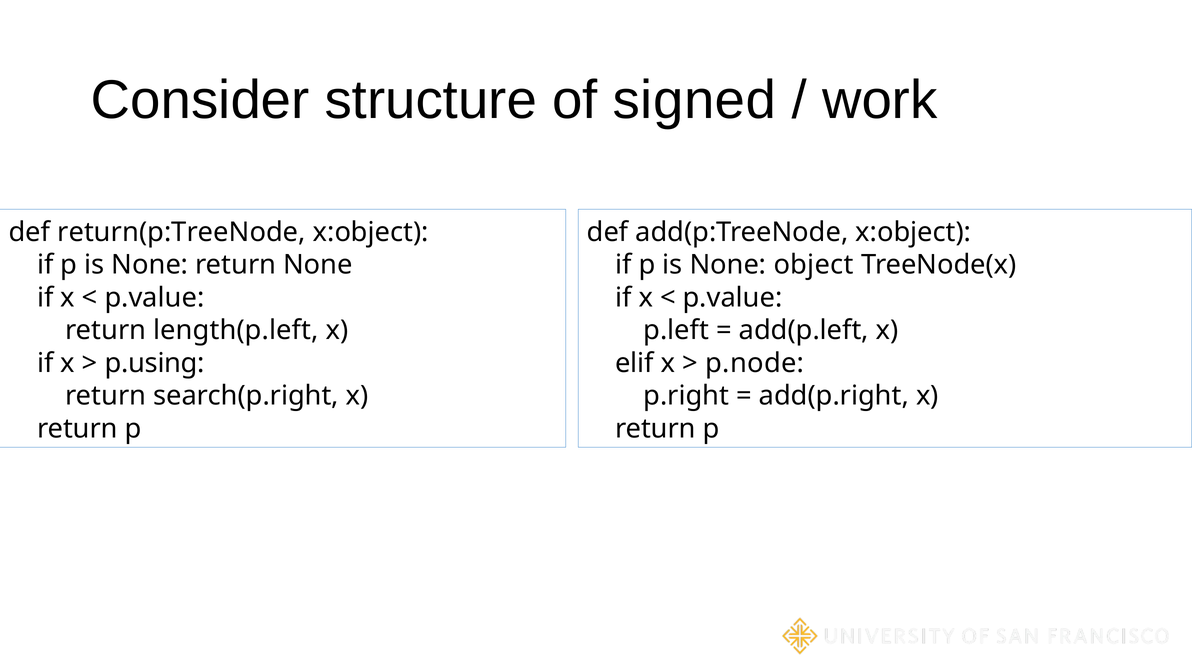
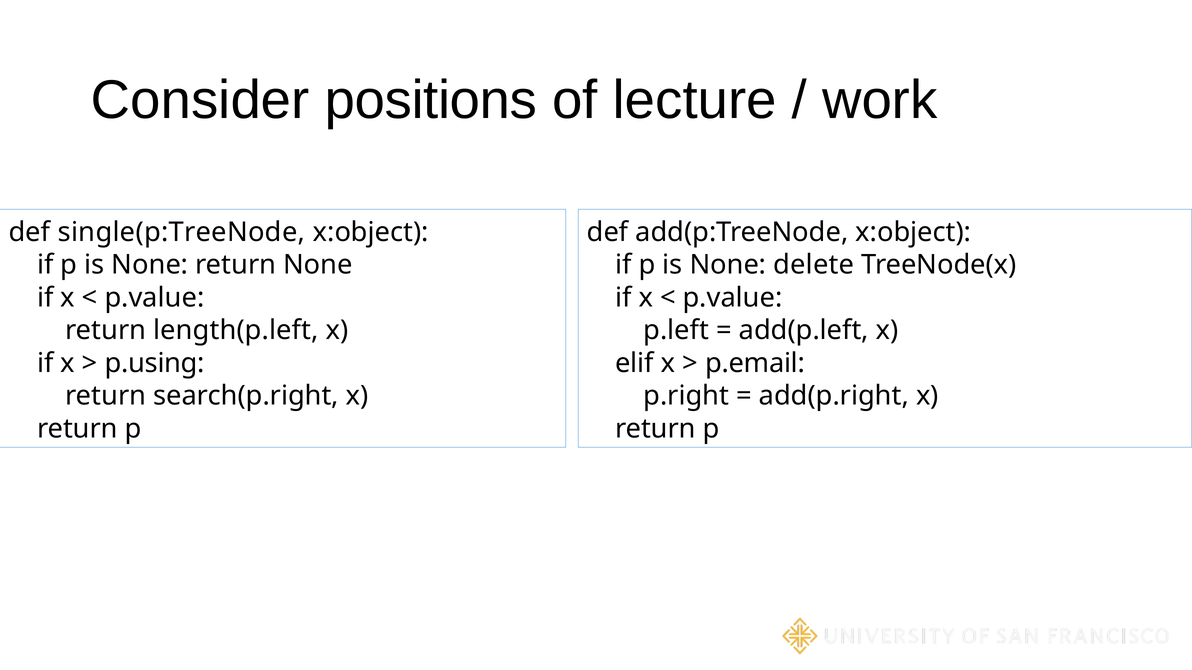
structure: structure -> positions
signed: signed -> lecture
return(p:TreeNode: return(p:TreeNode -> single(p:TreeNode
object: object -> delete
p.node: p.node -> p.email
